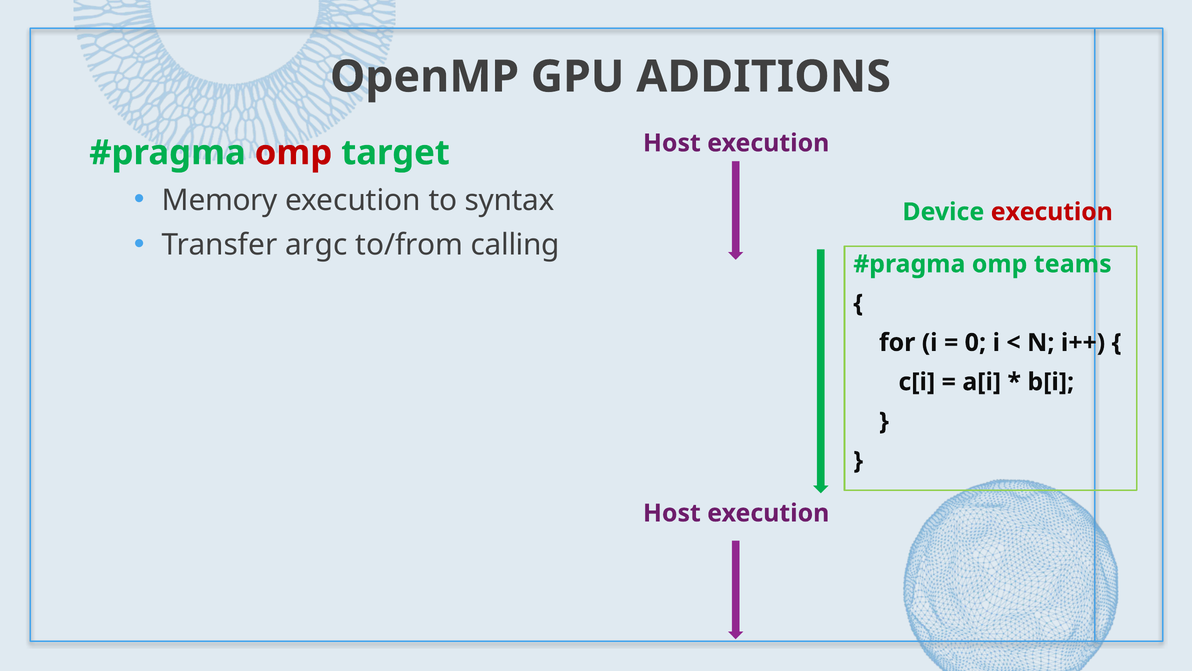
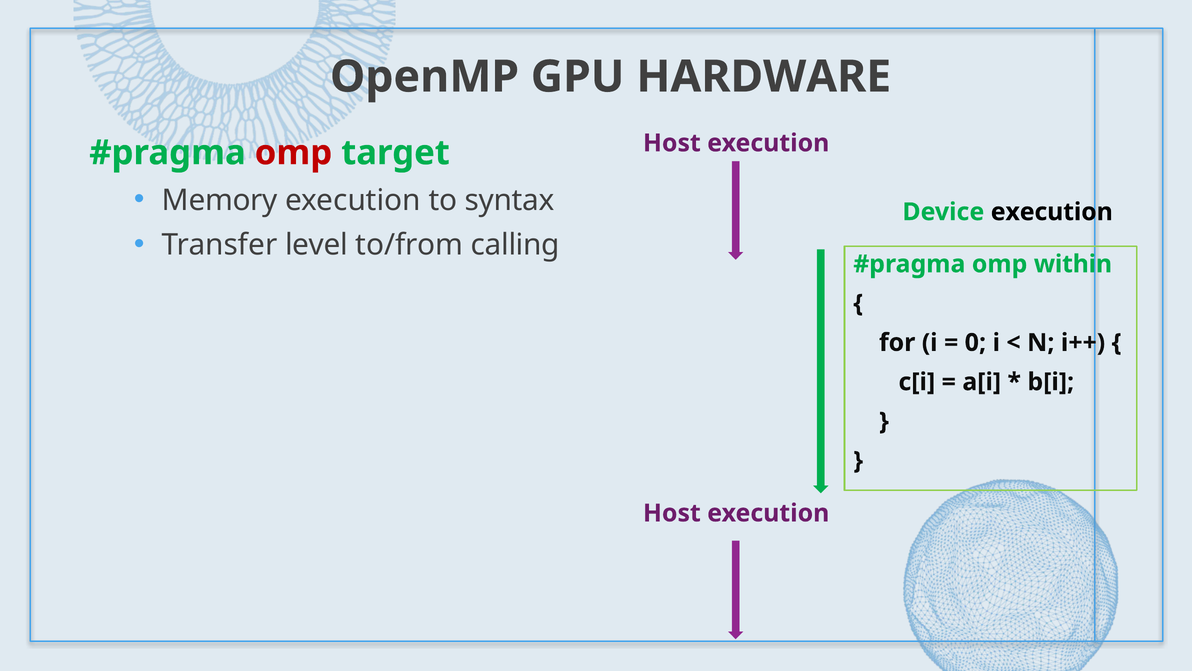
ADDITIONS: ADDITIONS -> HARDWARE
execution at (1052, 212) colour: red -> black
argc: argc -> level
teams: teams -> within
